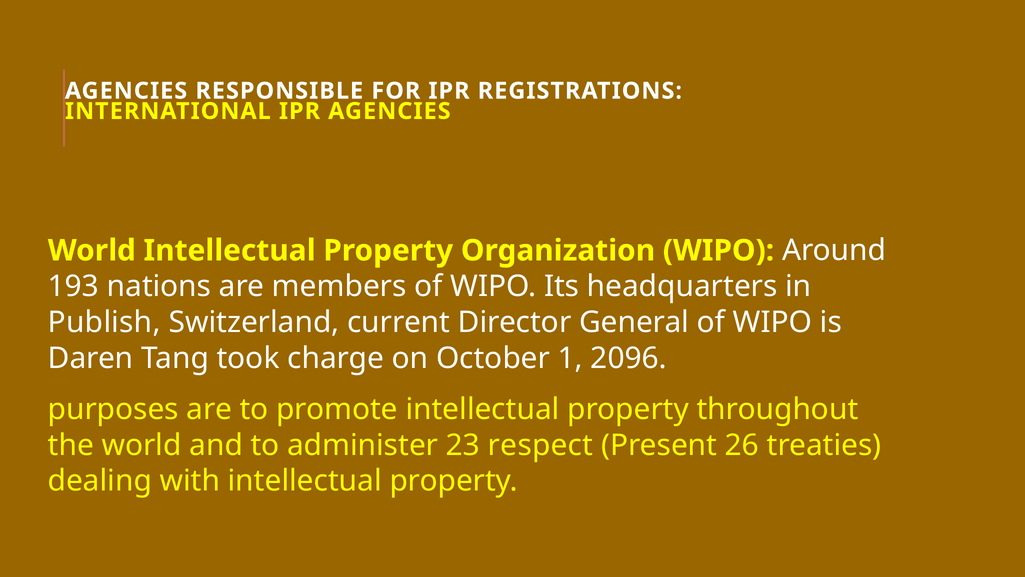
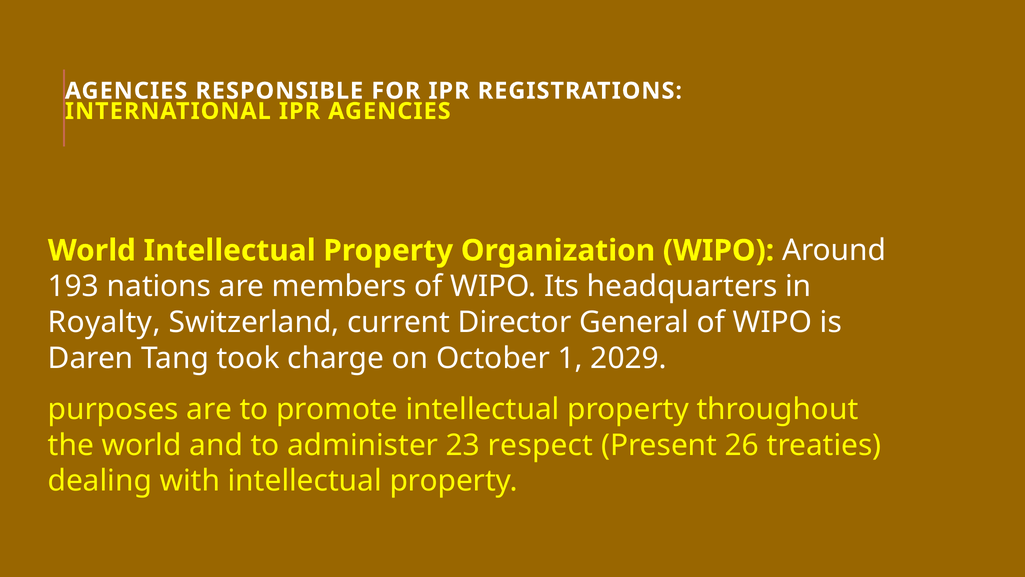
Publish: Publish -> Royalty
2096: 2096 -> 2029
